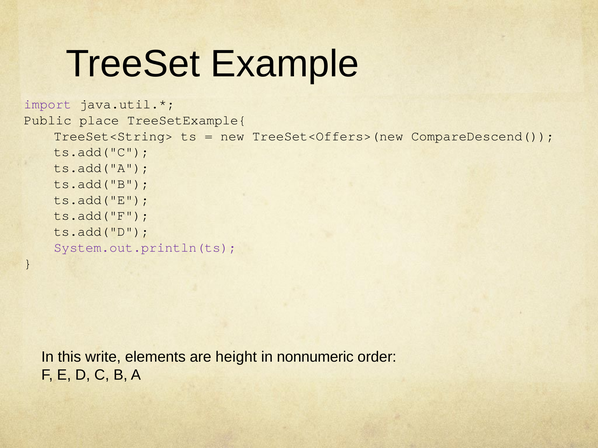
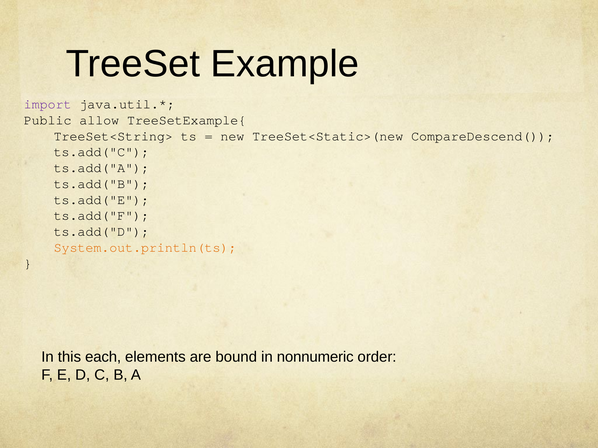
place: place -> allow
TreeSet<Offers>(new: TreeSet<Offers>(new -> TreeSet<Static>(new
System.out.println(ts colour: purple -> orange
write: write -> each
height: height -> bound
